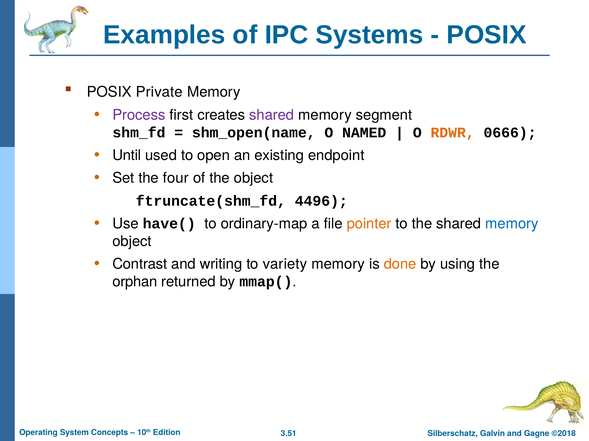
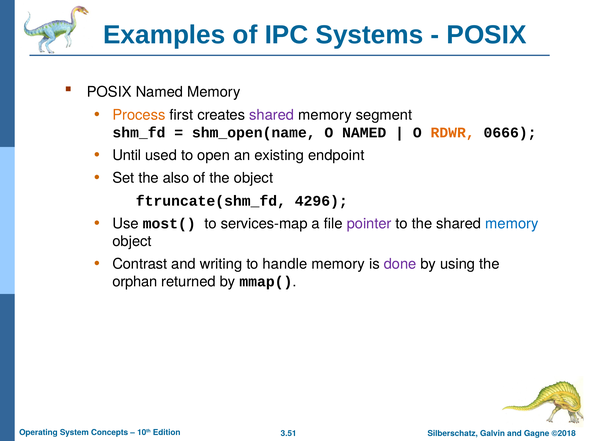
POSIX Private: Private -> Named
Process colour: purple -> orange
four: four -> also
4496: 4496 -> 4296
have(: have( -> most(
ordinary-map: ordinary-map -> services-map
pointer colour: orange -> purple
variety: variety -> handle
done colour: orange -> purple
